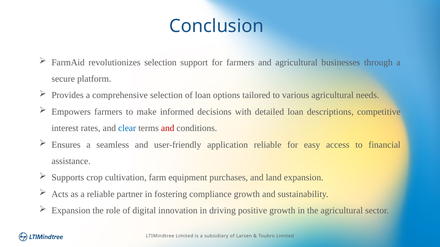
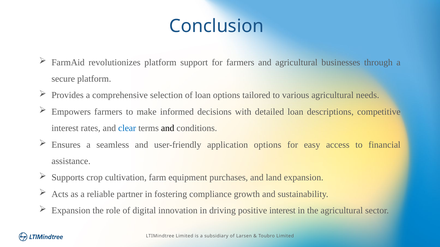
revolutionizes selection: selection -> platform
and at (168, 128) colour: red -> black
application reliable: reliable -> options
positive growth: growth -> interest
